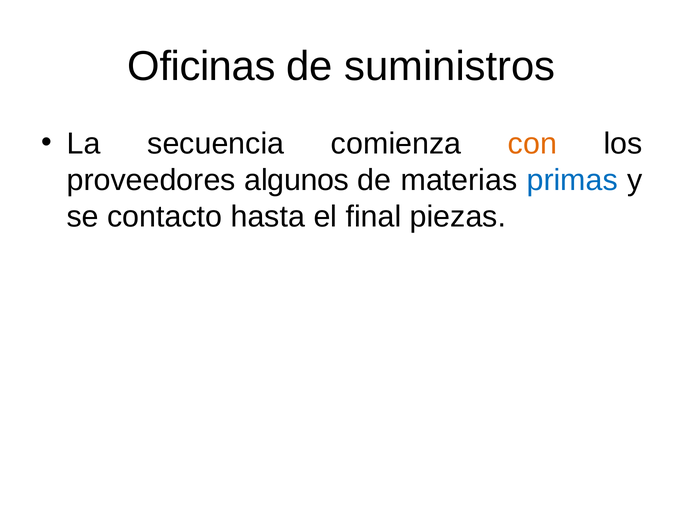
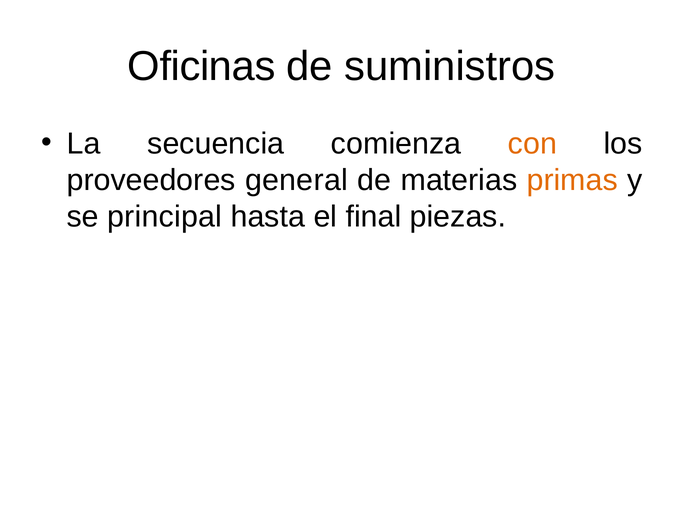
algunos: algunos -> general
primas colour: blue -> orange
contacto: contacto -> principal
